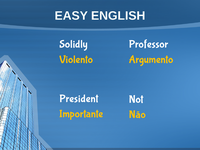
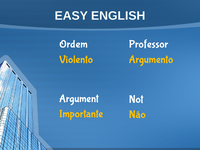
Solidly: Solidly -> Ordem
President: President -> Argument
